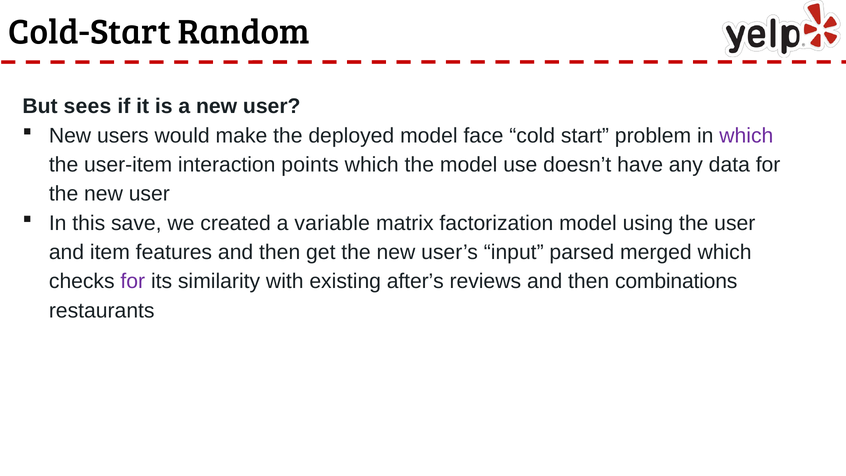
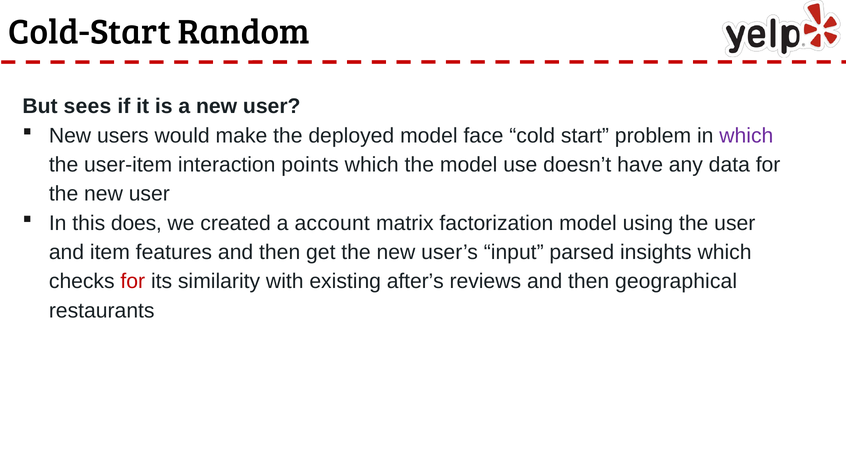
save: save -> does
variable: variable -> account
merged: merged -> insights
for at (133, 281) colour: purple -> red
combinations: combinations -> geographical
